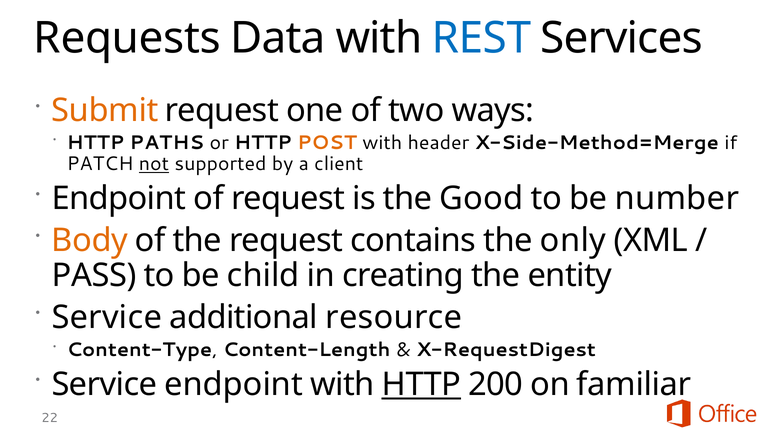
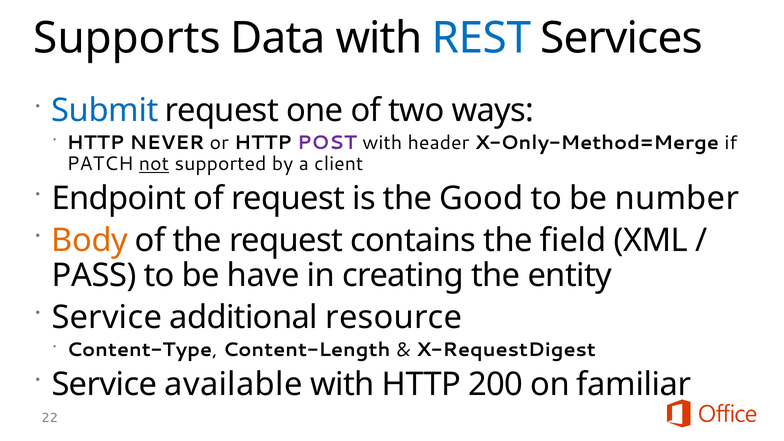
Requests: Requests -> Supports
Submit colour: orange -> blue
PATHS: PATHS -> NEVER
POST colour: orange -> purple
X-Side-Method=Merge: X-Side-Method=Merge -> X-Only-Method=Merge
only: only -> field
child: child -> have
Service endpoint: endpoint -> available
HTTP at (421, 384) underline: present -> none
